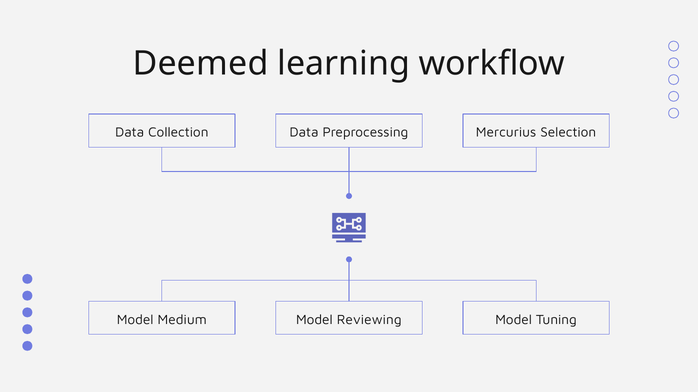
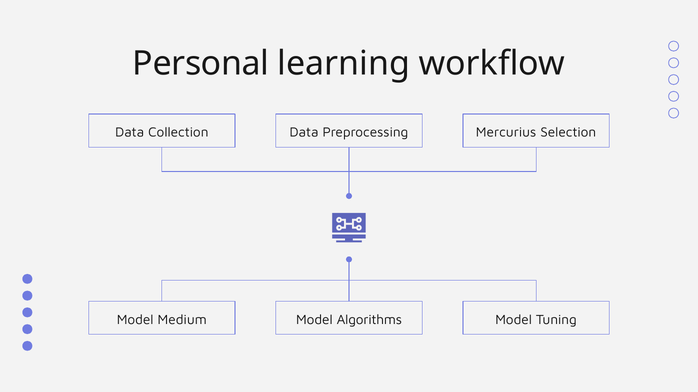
Deemed: Deemed -> Personal
Reviewing: Reviewing -> Algorithms
